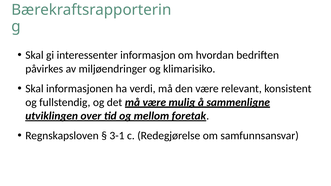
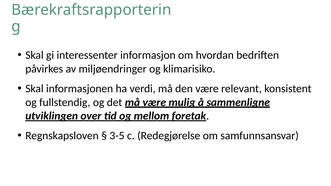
3-1: 3-1 -> 3-5
